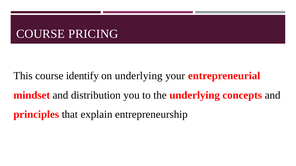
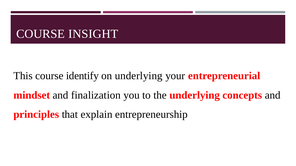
PRICING: PRICING -> INSIGHT
distribution: distribution -> finalization
